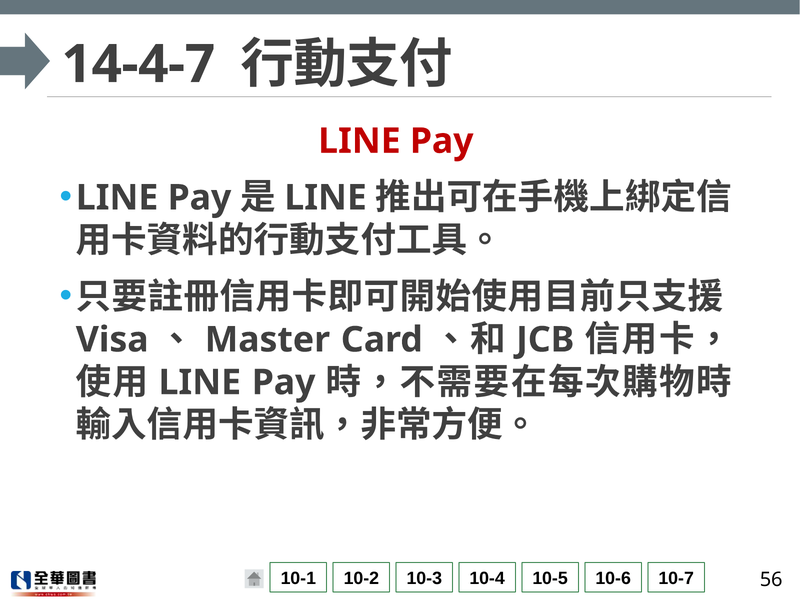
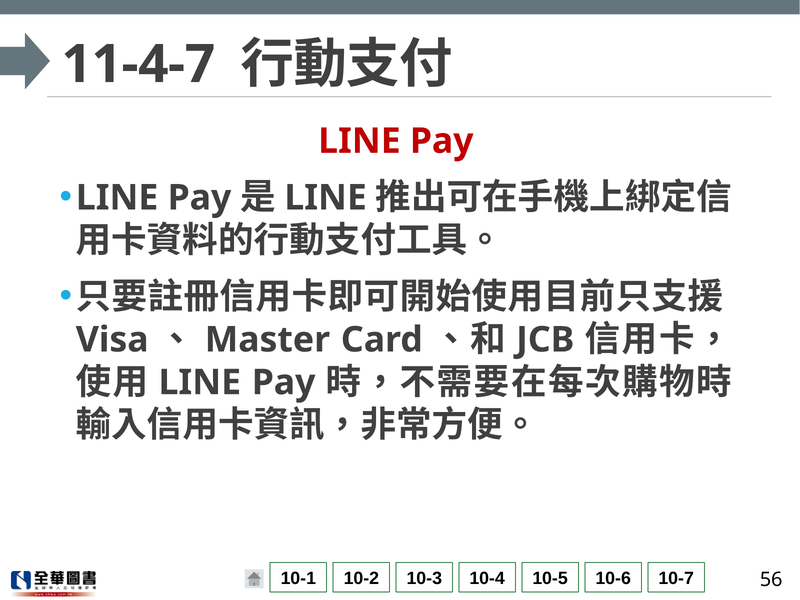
14-4-7: 14-4-7 -> 11-4-7
